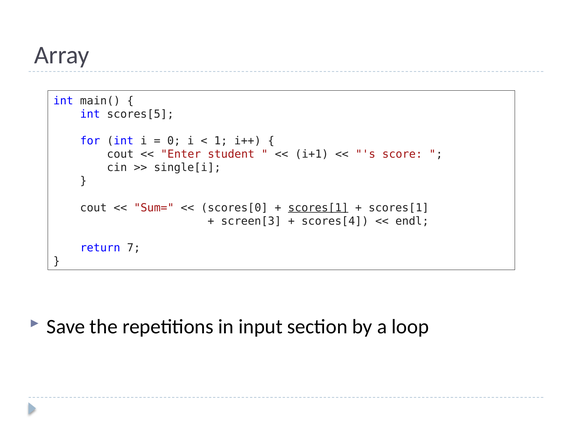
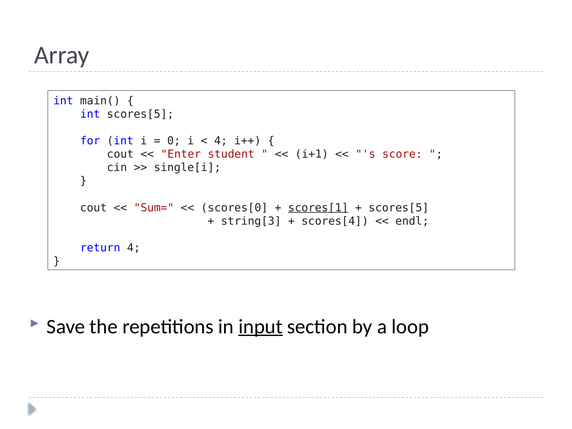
1 at (221, 141): 1 -> 4
scores[1 at (399, 208): scores[1 -> scores[5
screen[3: screen[3 -> string[3
return 7: 7 -> 4
input underline: none -> present
